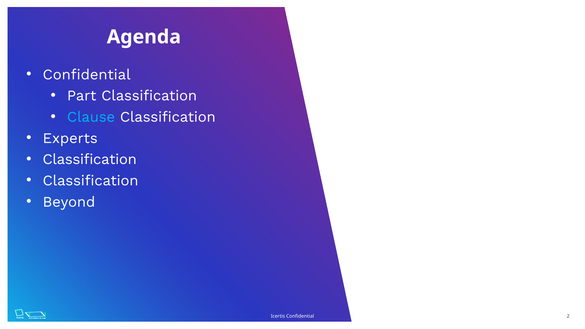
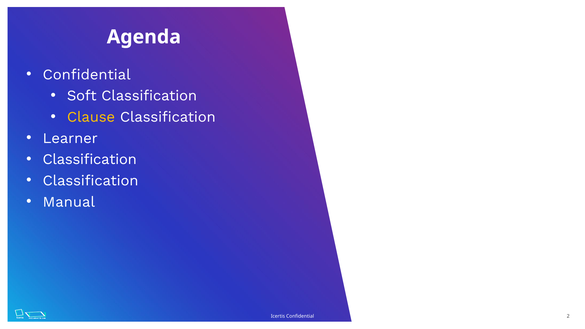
Part: Part -> Soft
Clause colour: light blue -> yellow
Experts: Experts -> Learner
Beyond: Beyond -> Manual
